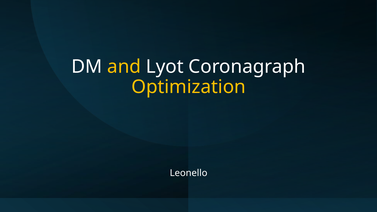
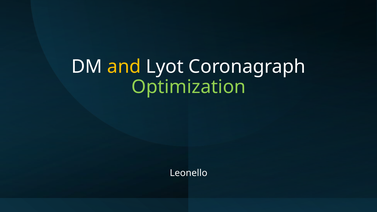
Optimization colour: yellow -> light green
